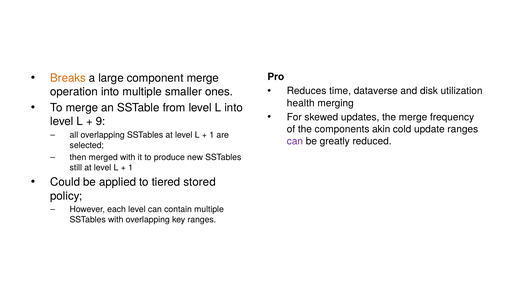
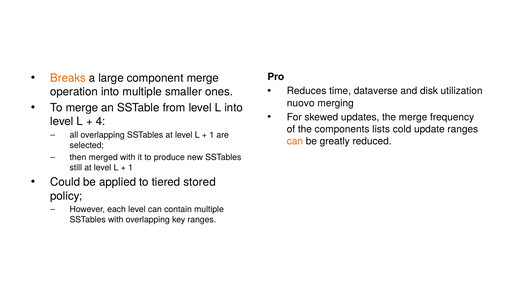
health: health -> nuovo
9: 9 -> 4
akin: akin -> lists
can at (295, 141) colour: purple -> orange
